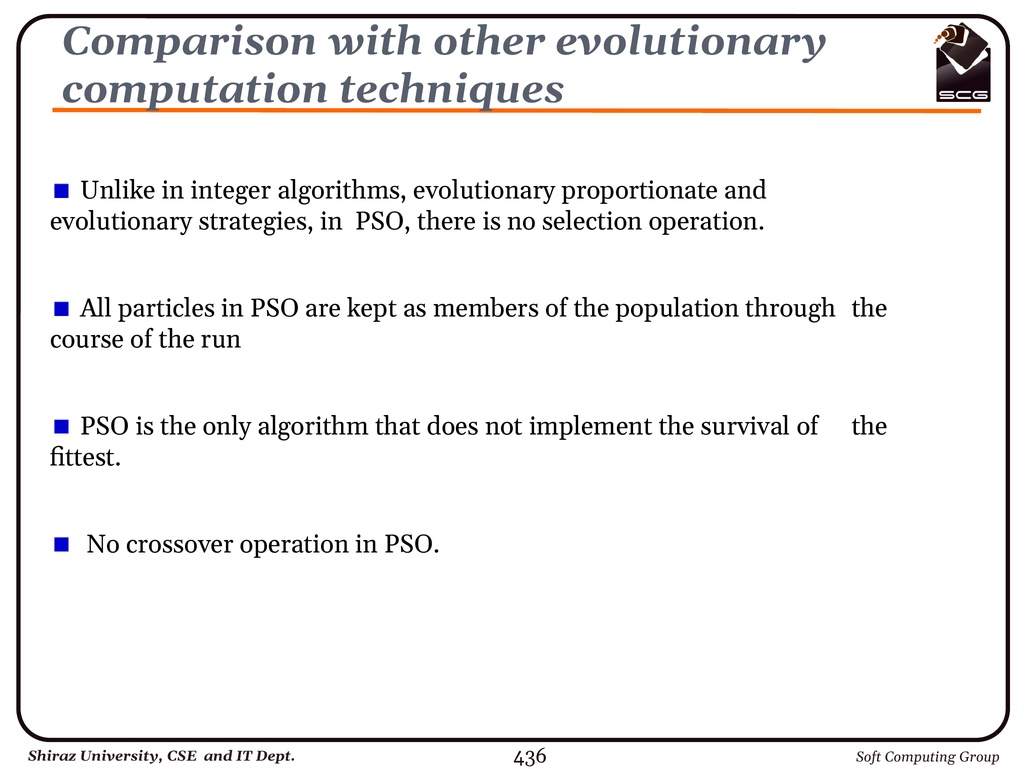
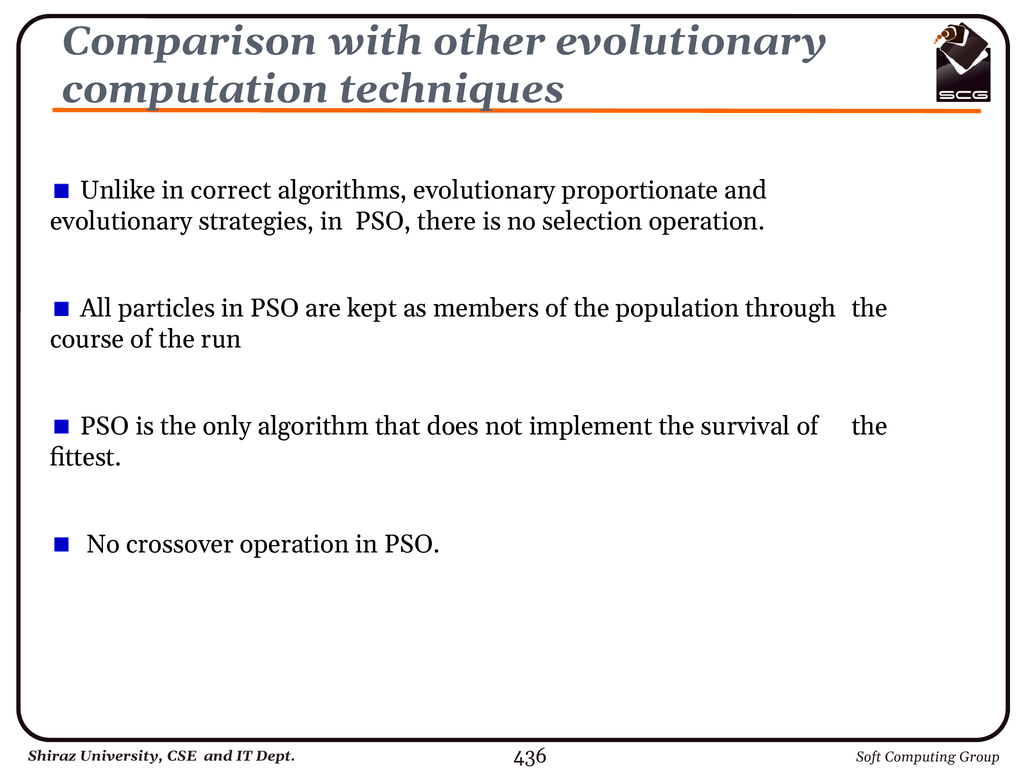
integer: integer -> correct
